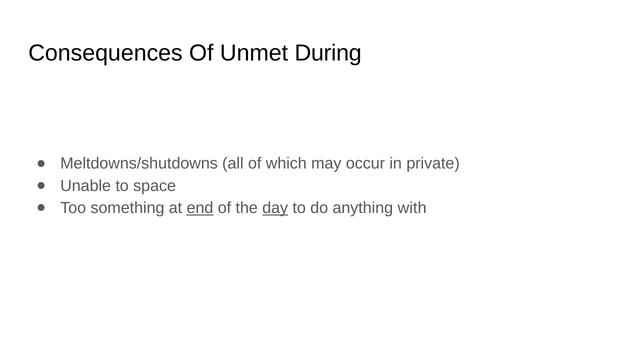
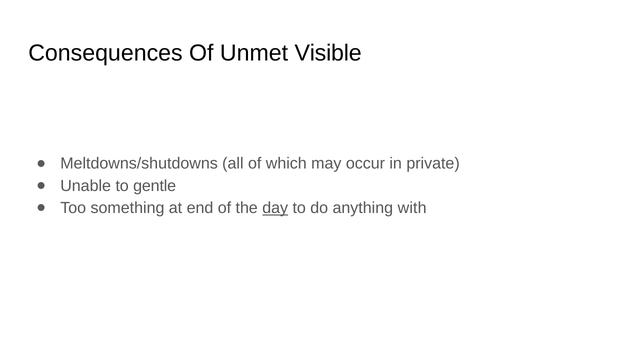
During: During -> Visible
space: space -> gentle
end underline: present -> none
